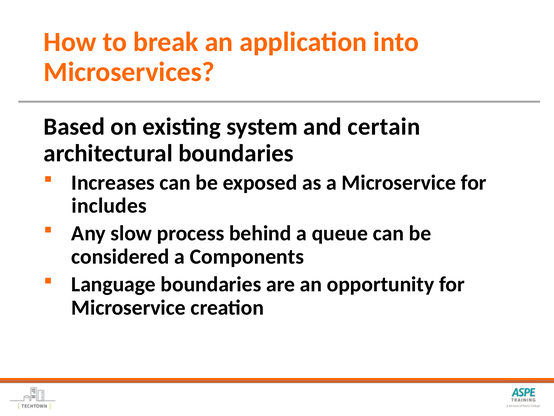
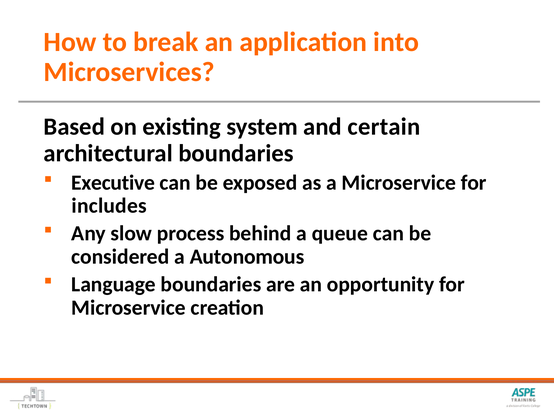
Increases: Increases -> Executive
Components: Components -> Autonomous
